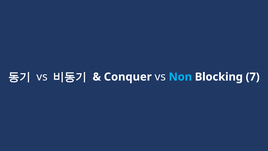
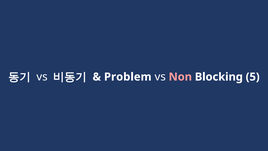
Conquer: Conquer -> Problem
Non colour: light blue -> pink
7: 7 -> 5
